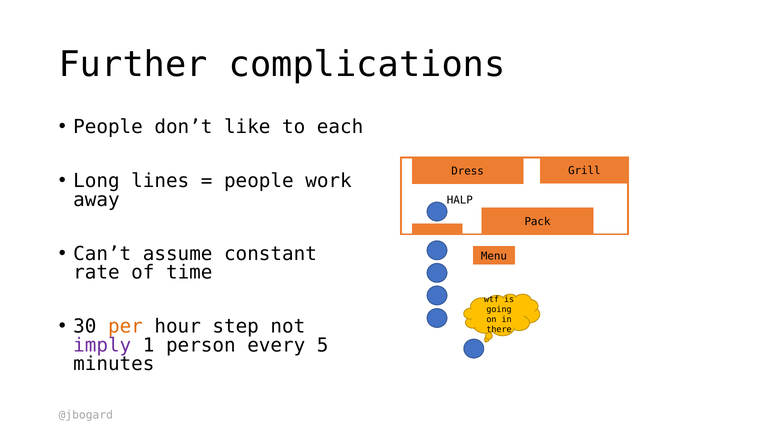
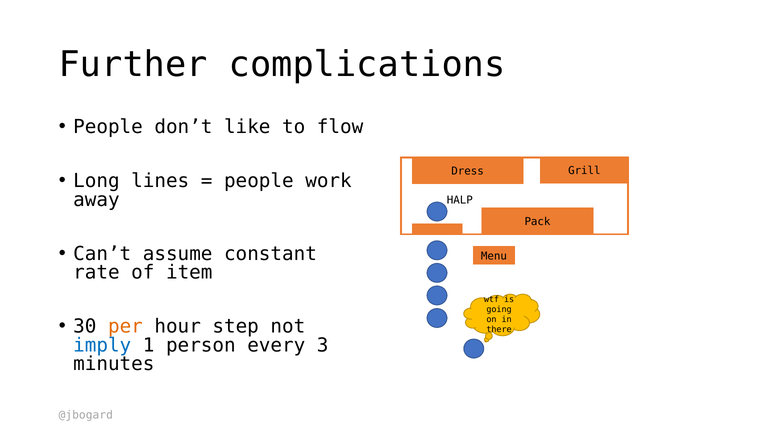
each: each -> flow
time: time -> item
imply colour: purple -> blue
5: 5 -> 3
